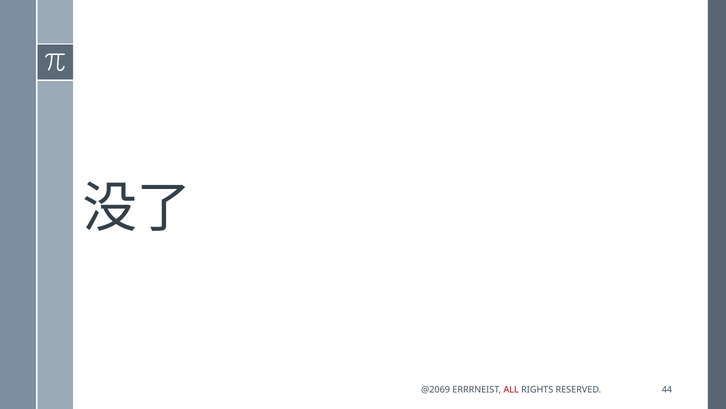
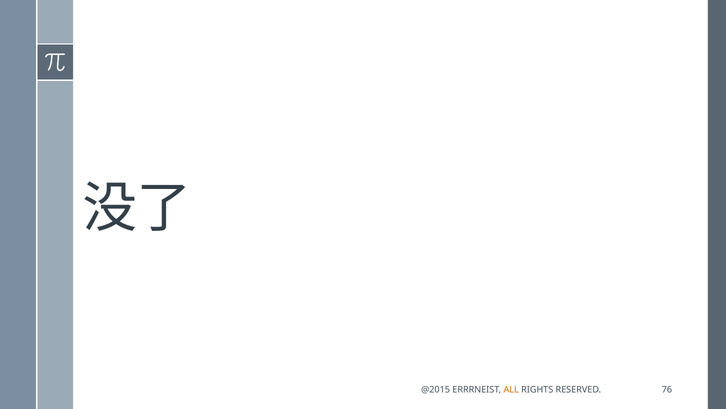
@2069: @2069 -> @2015
ALL colour: red -> orange
44: 44 -> 76
